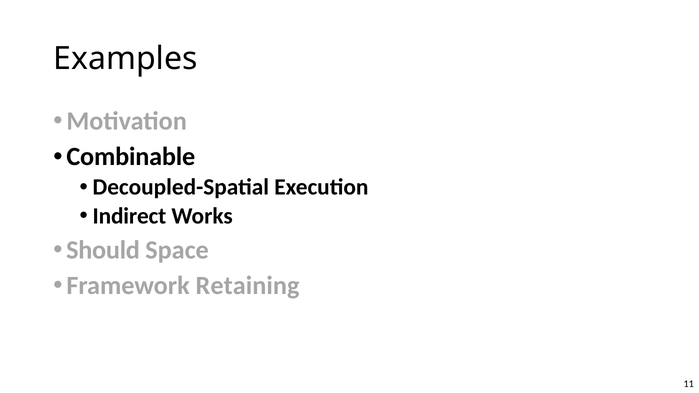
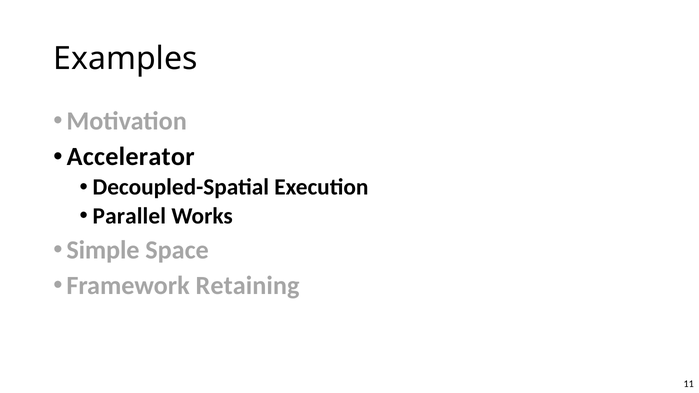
Combinable: Combinable -> Accelerator
Indirect: Indirect -> Parallel
Should: Should -> Simple
